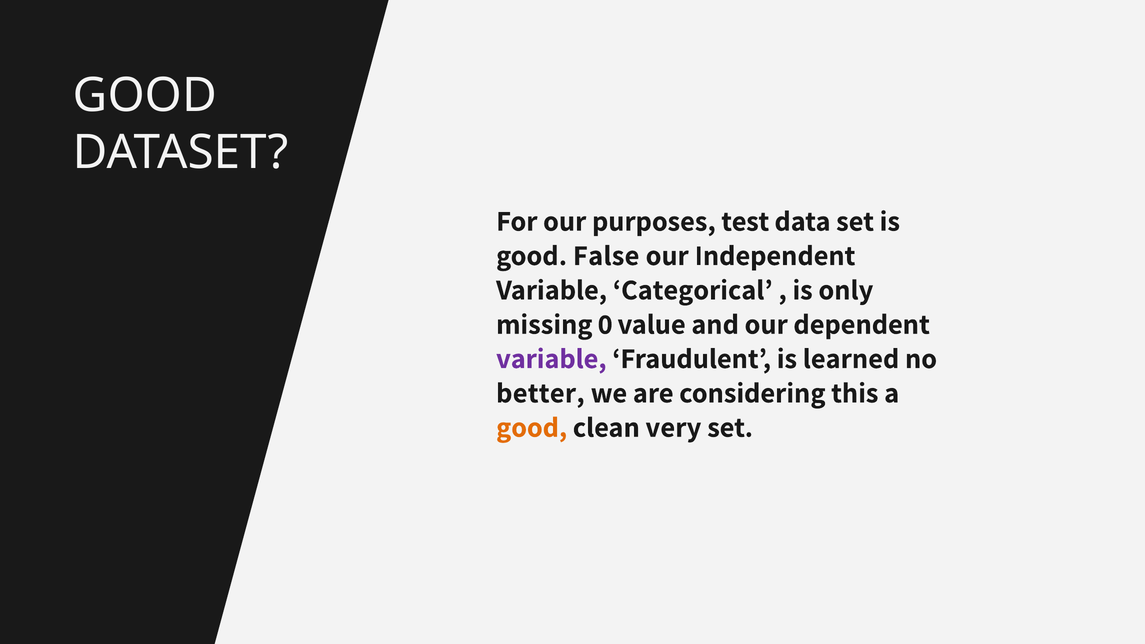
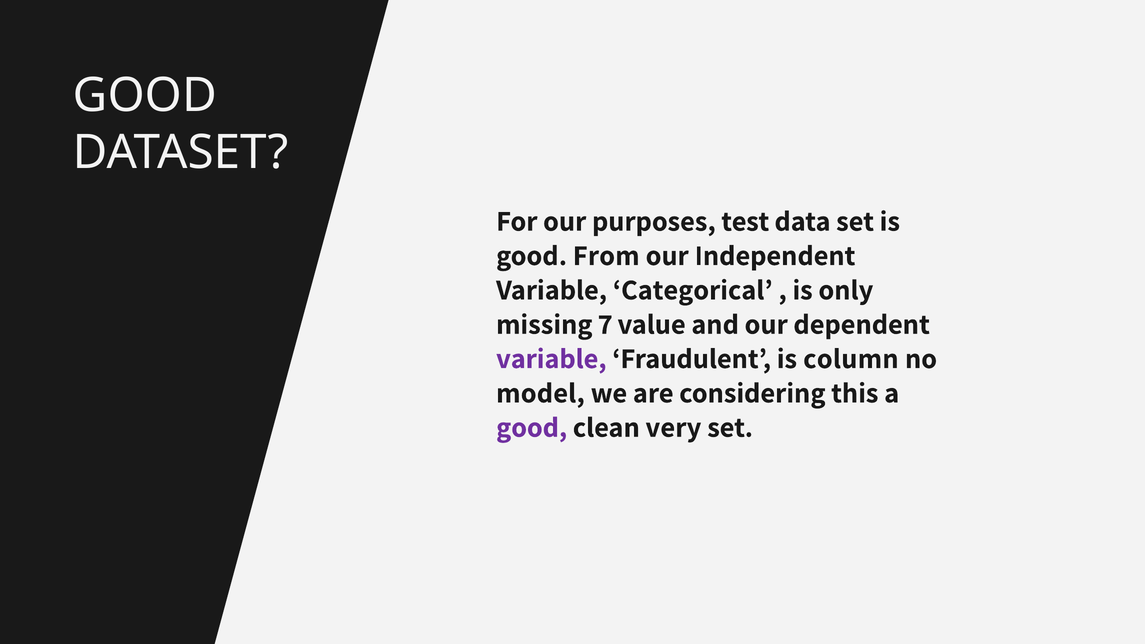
False: False -> From
0: 0 -> 7
learned: learned -> column
better: better -> model
good at (532, 427) colour: orange -> purple
